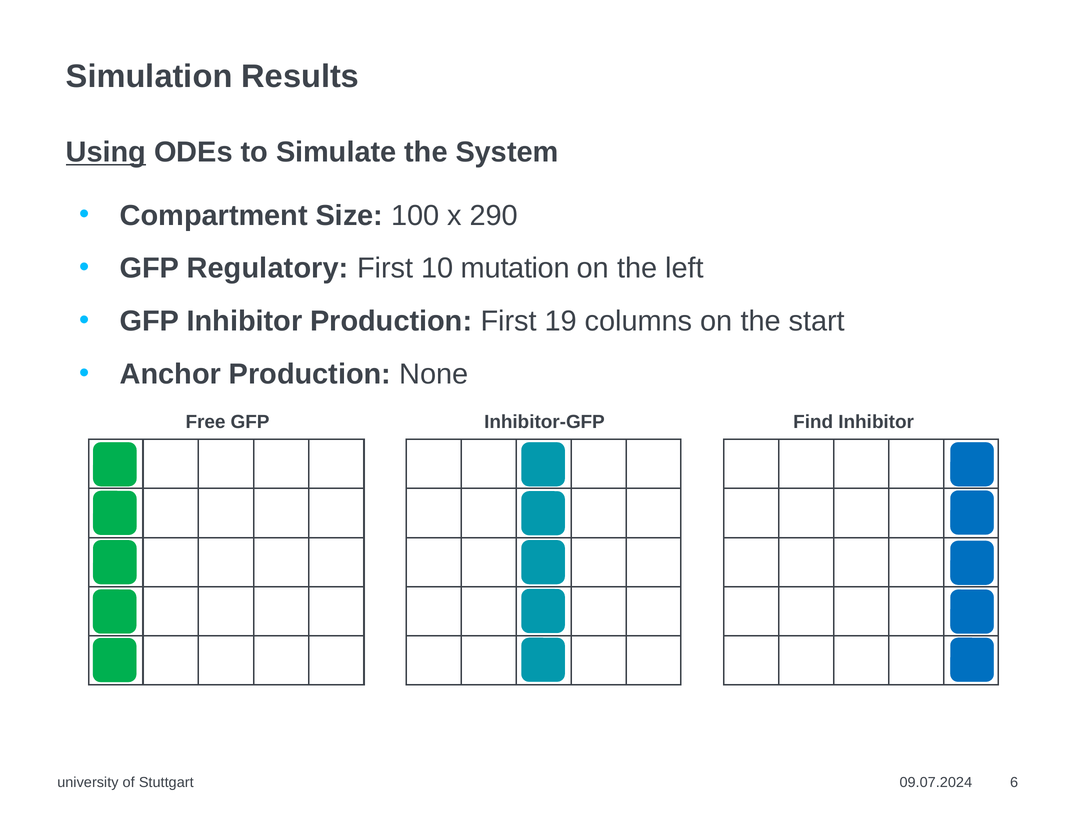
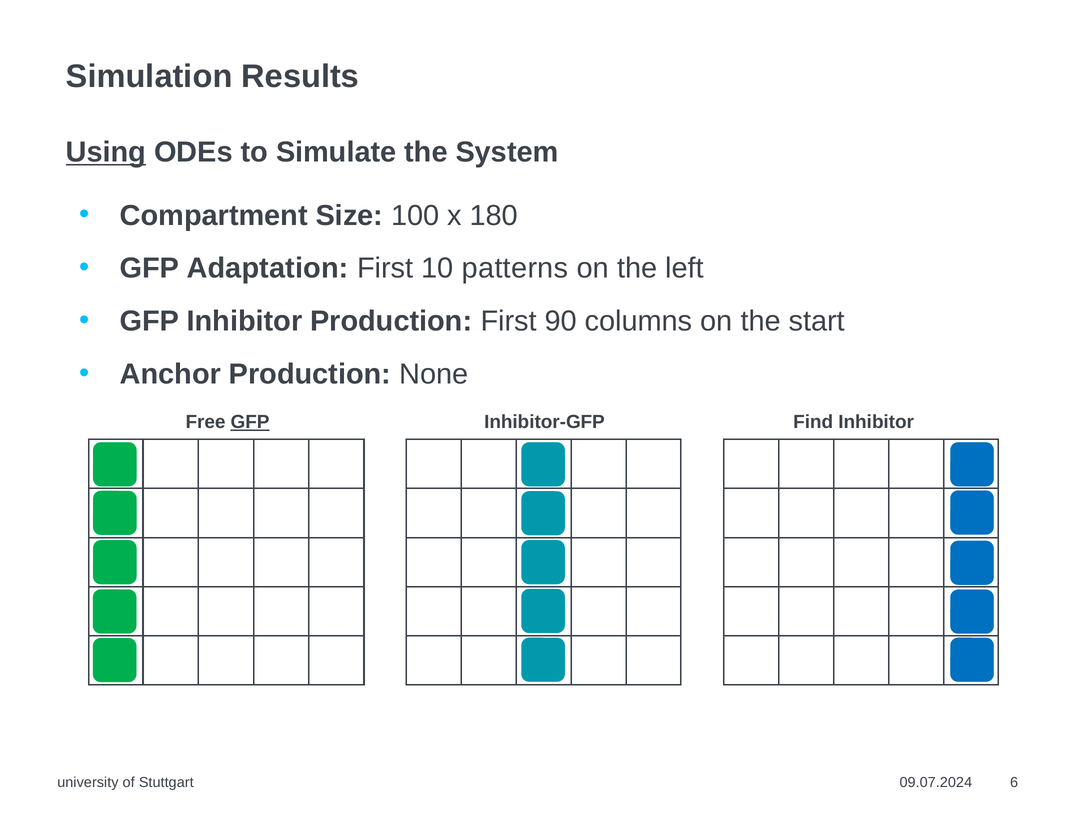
290: 290 -> 180
Regulatory: Regulatory -> Adaptation
mutation: mutation -> patterns
19: 19 -> 90
GFP at (250, 422) underline: none -> present
